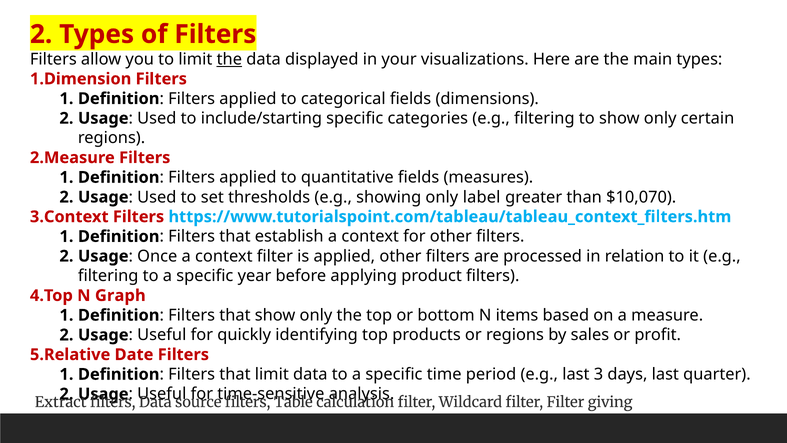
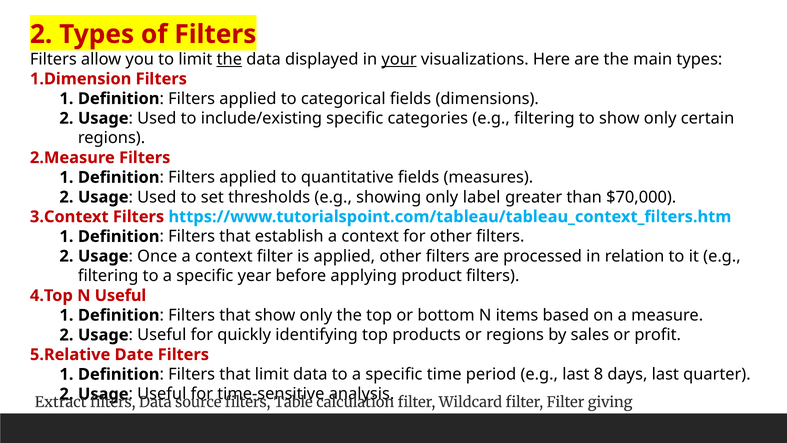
your underline: none -> present
include/starting: include/starting -> include/existing
$10,070: $10,070 -> $70,000
N Graph: Graph -> Useful
3: 3 -> 8
